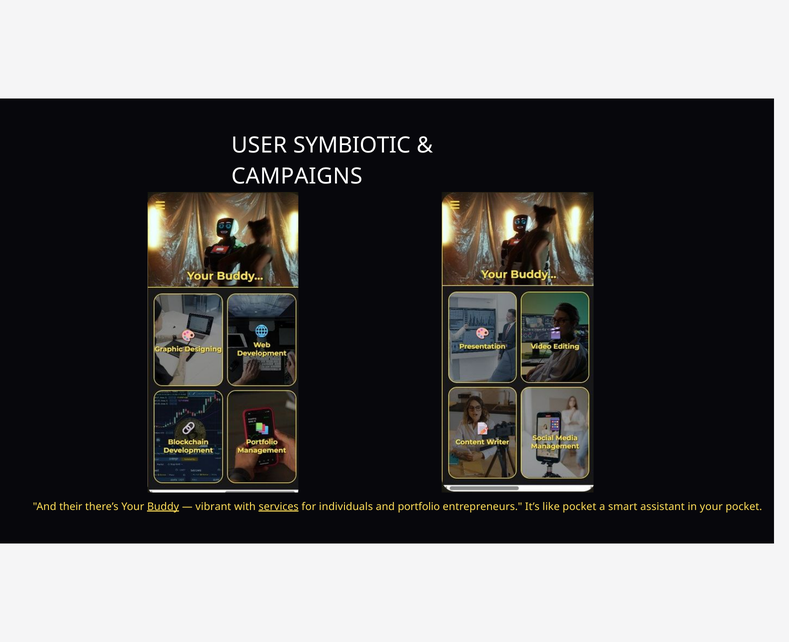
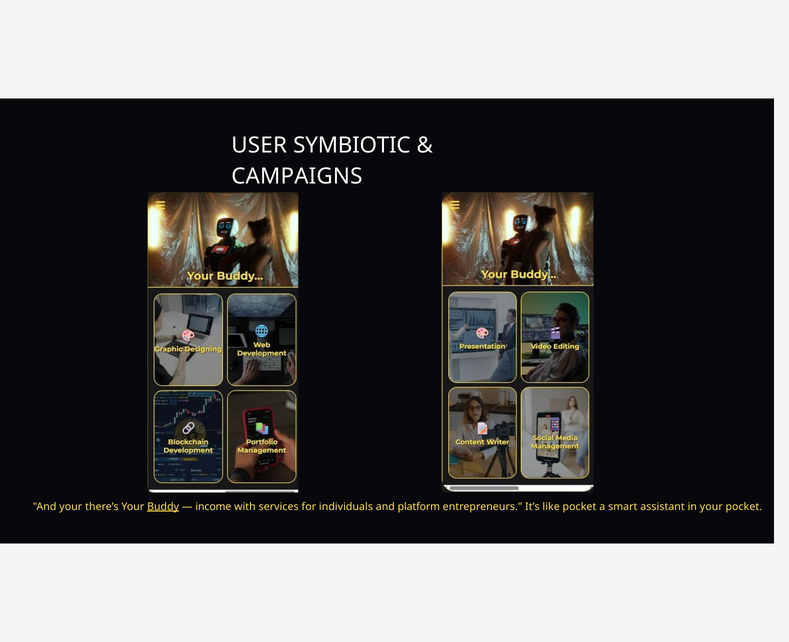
And their: their -> your
vibrant: vibrant -> income
services underline: present -> none
portfolio: portfolio -> platform
